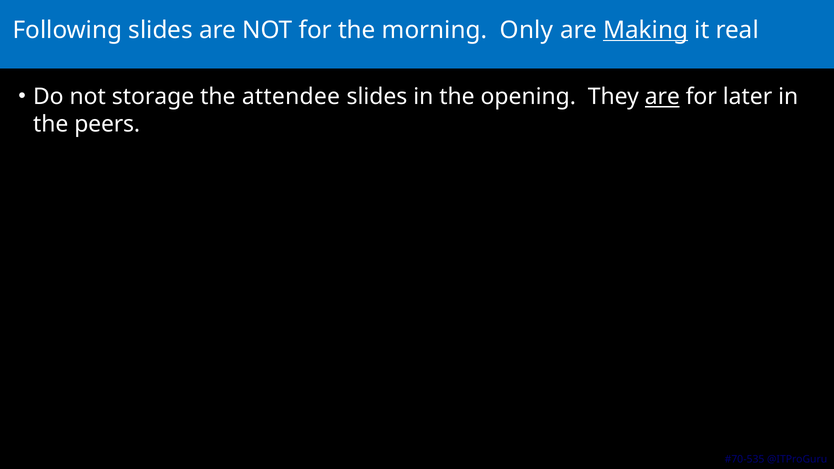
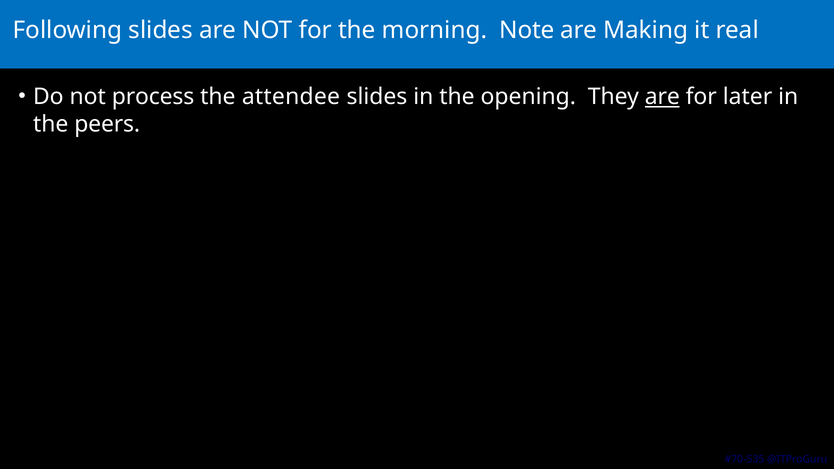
Only: Only -> Note
Making underline: present -> none
storage: storage -> process
